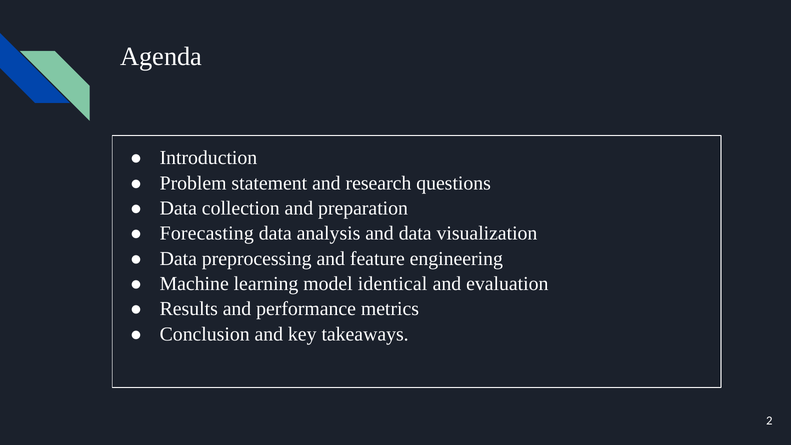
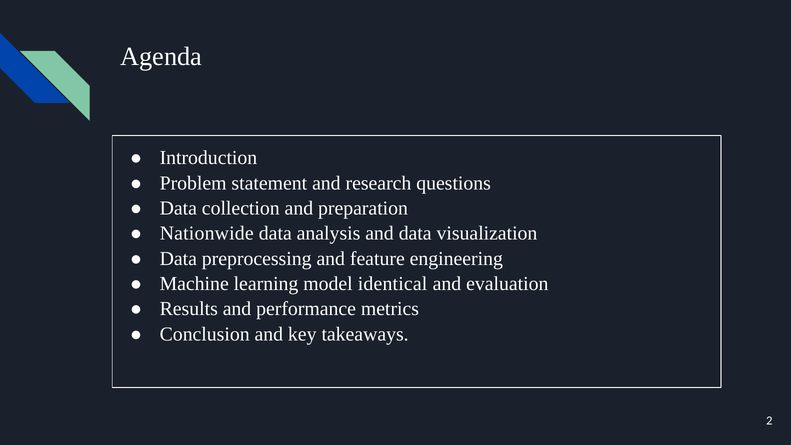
Forecasting: Forecasting -> Nationwide
